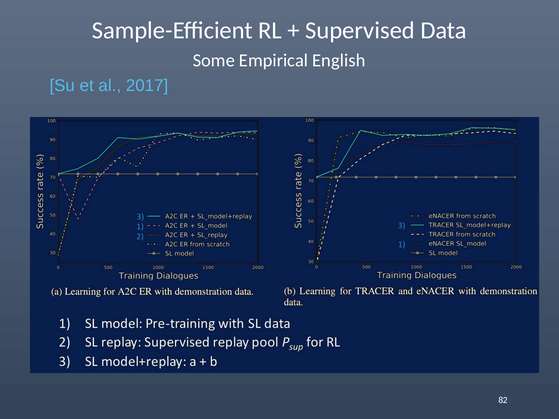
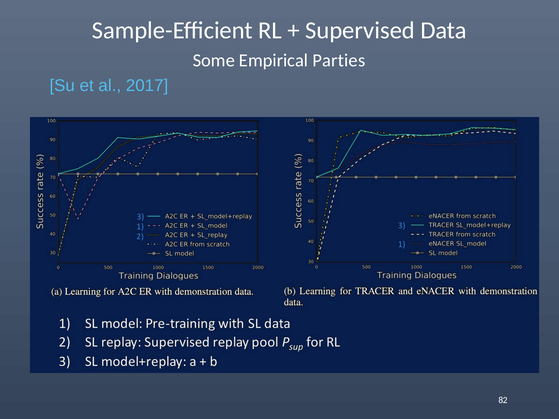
English: English -> Parties
